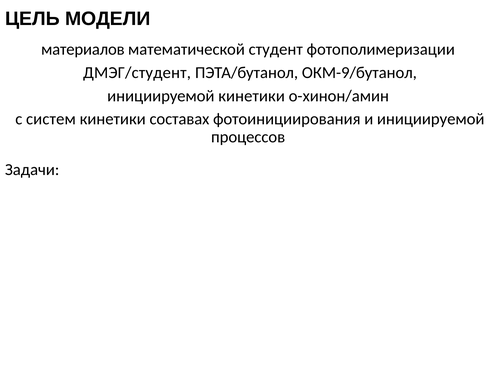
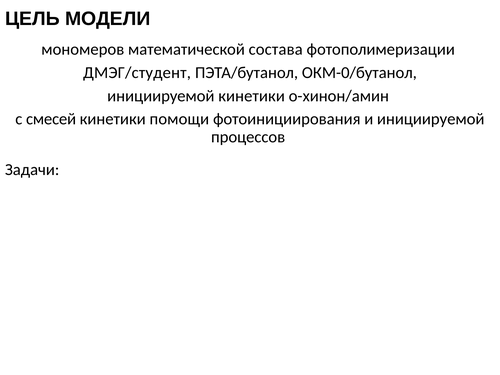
материалов: материалов -> мономеров
студент: студент -> состава
ОКМ-9/бутанол: ОКМ-9/бутанол -> ОКМ-0/бутанол
систем: систем -> смесей
составах: составах -> помощи
